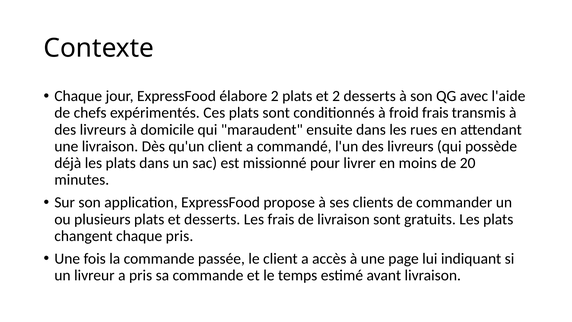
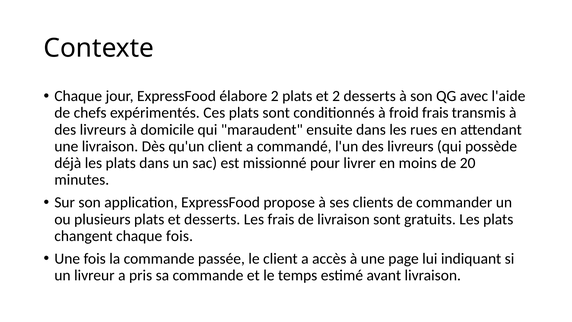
chaque pris: pris -> fois
